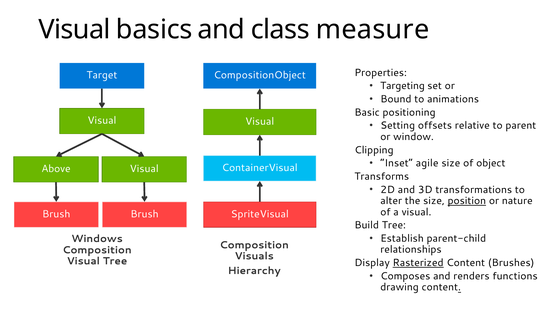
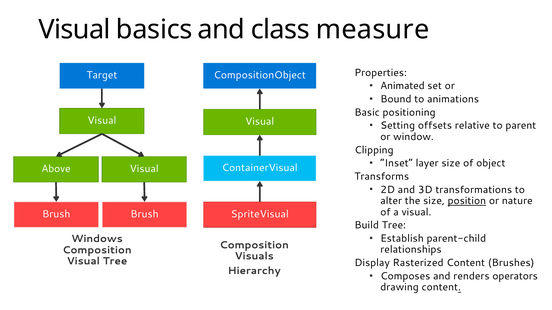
Targeting: Targeting -> Animated
agile: agile -> layer
Rasterized underline: present -> none
functions: functions -> operators
